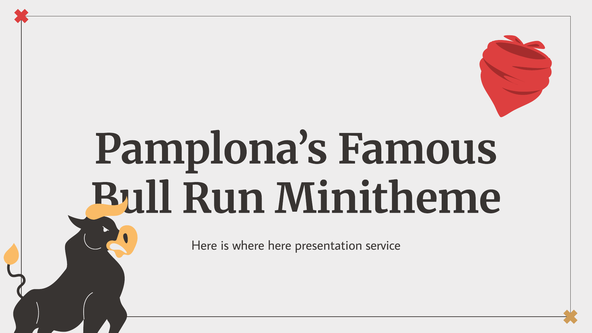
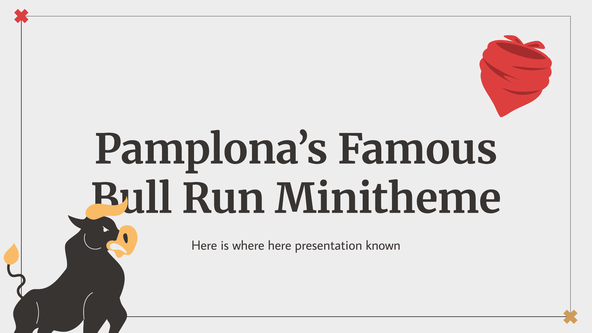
service: service -> known
